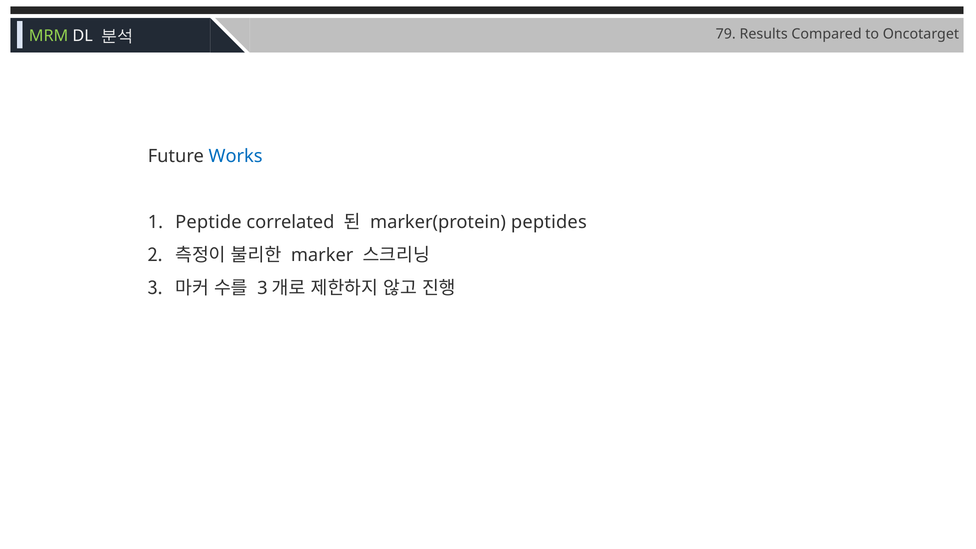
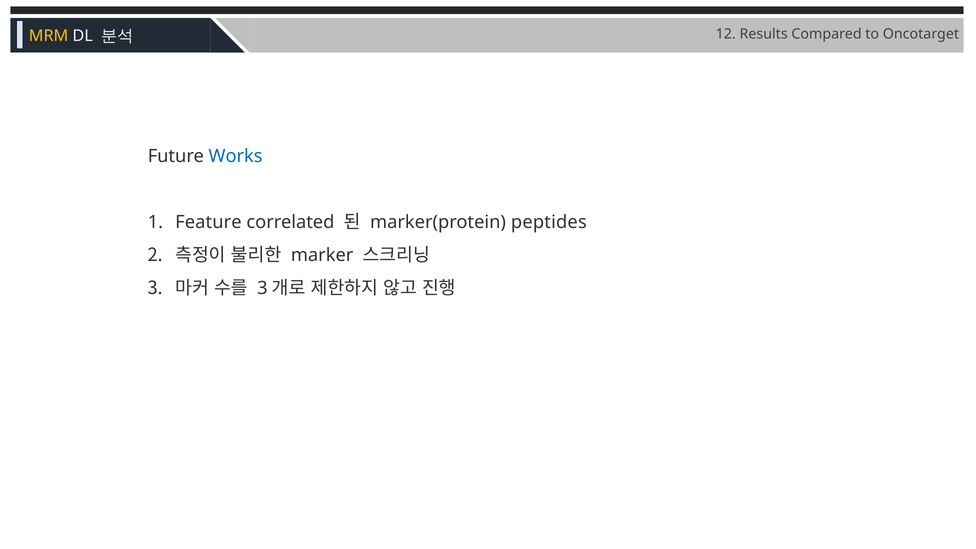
MRM colour: light green -> yellow
79: 79 -> 12
Peptide: Peptide -> Feature
